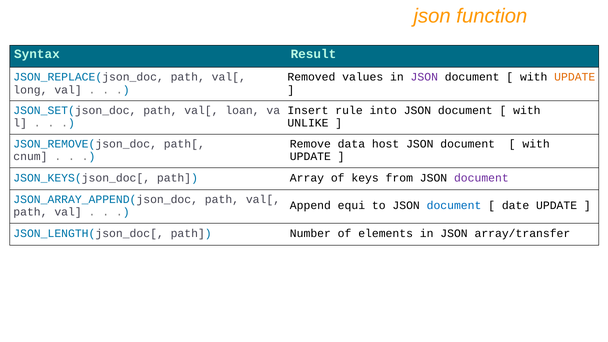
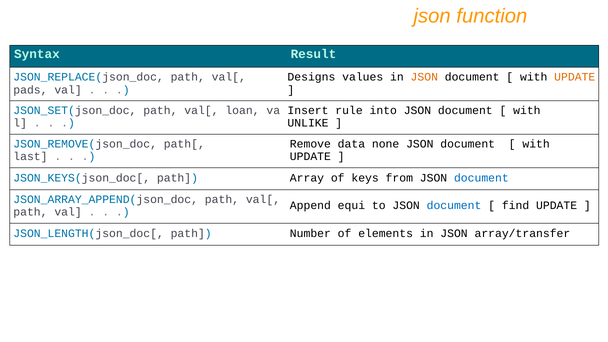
Removed: Removed -> Designs
JSON at (424, 77) colour: purple -> orange
long: long -> pads
host: host -> none
cnum: cnum -> last
document at (481, 178) colour: purple -> blue
date: date -> find
